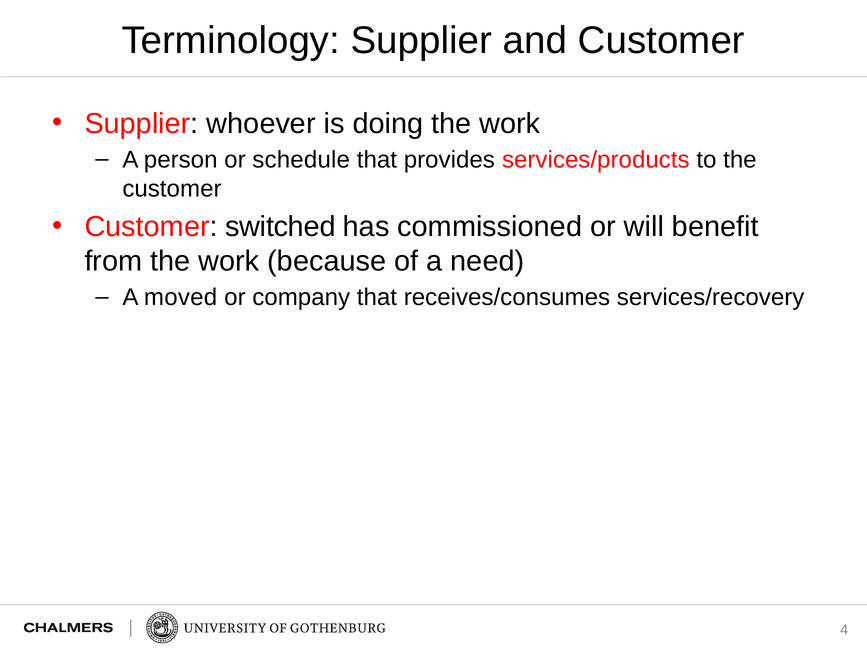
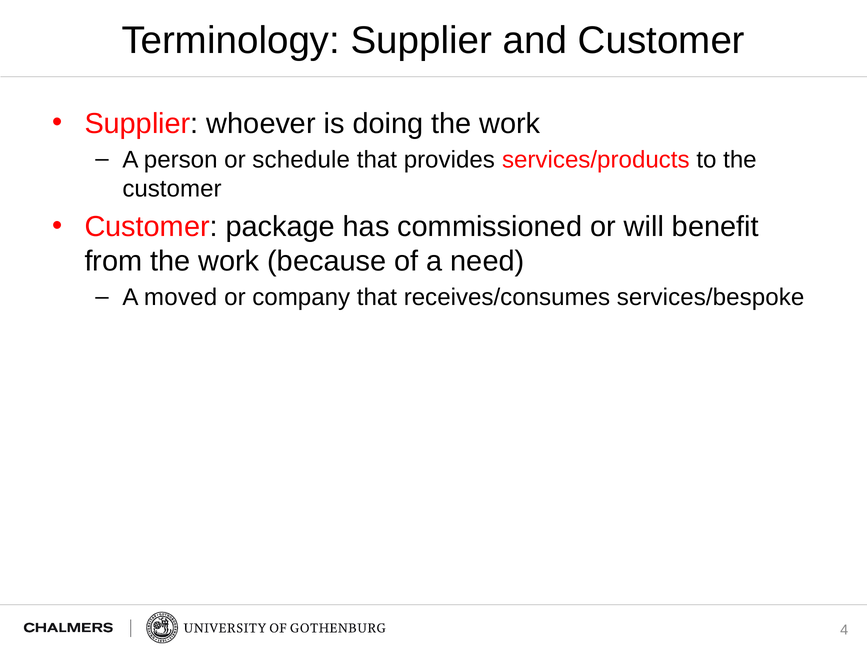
switched: switched -> package
services/recovery: services/recovery -> services/bespoke
